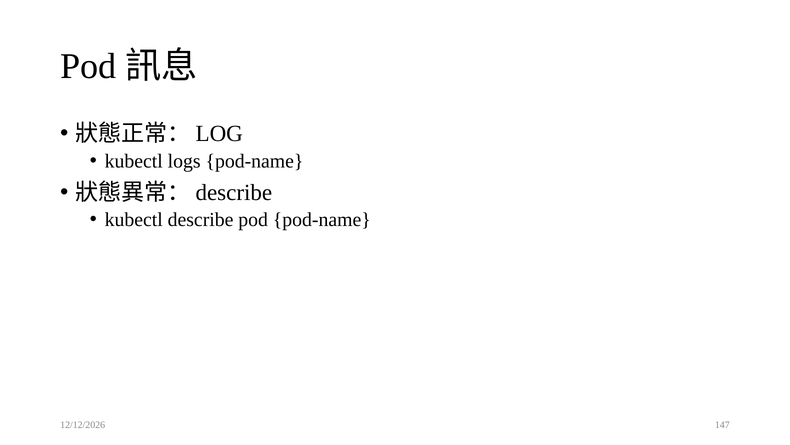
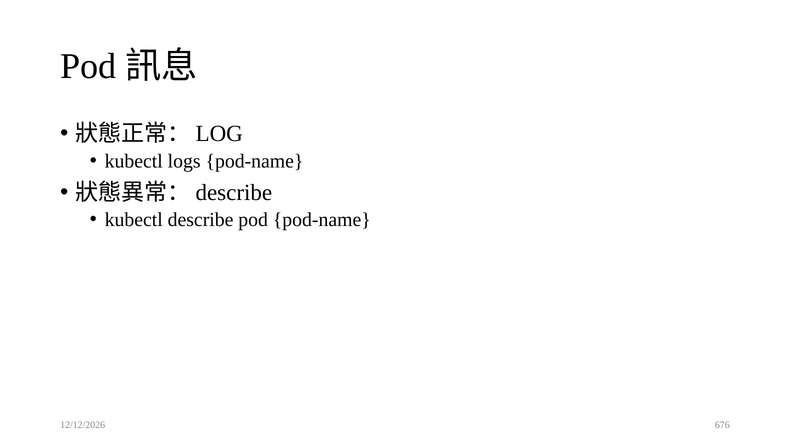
147: 147 -> 676
